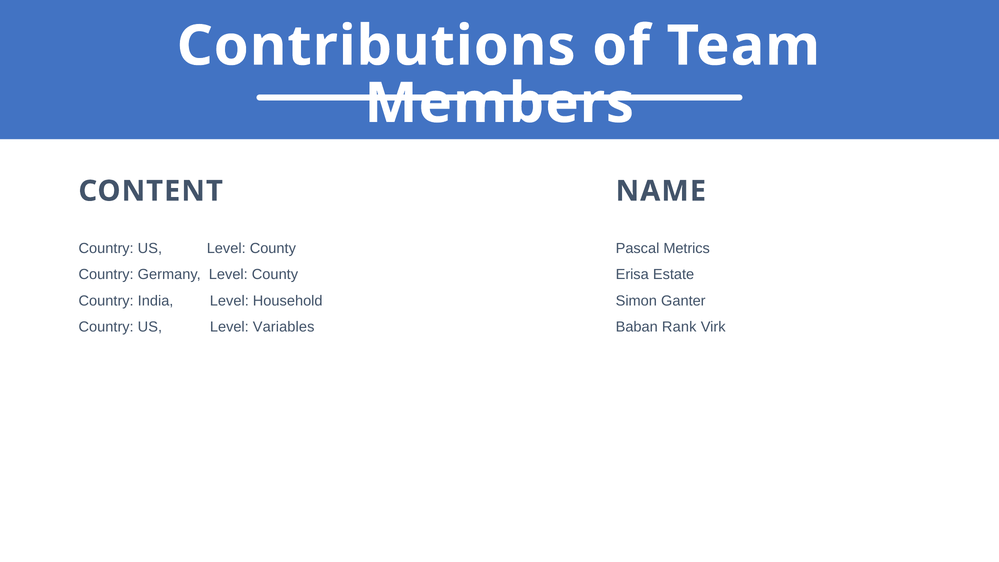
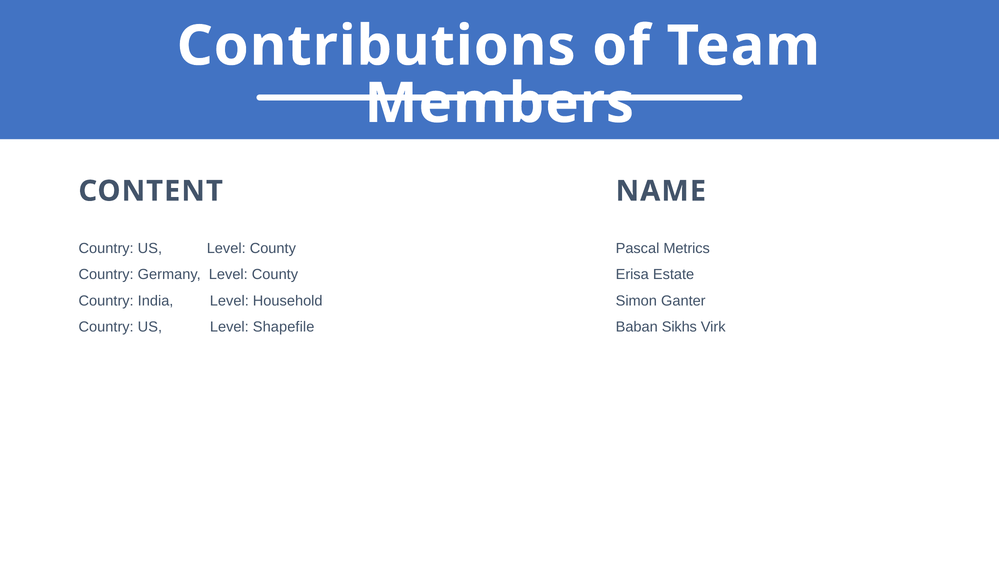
Variables: Variables -> Shapefile
Rank: Rank -> Sikhs
